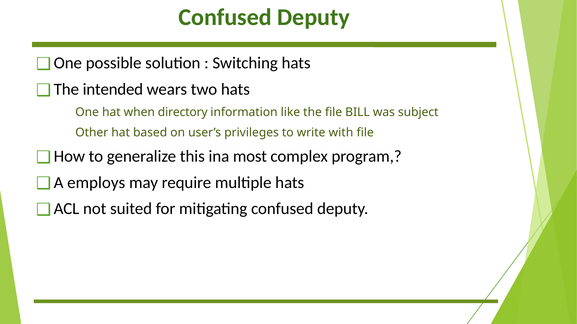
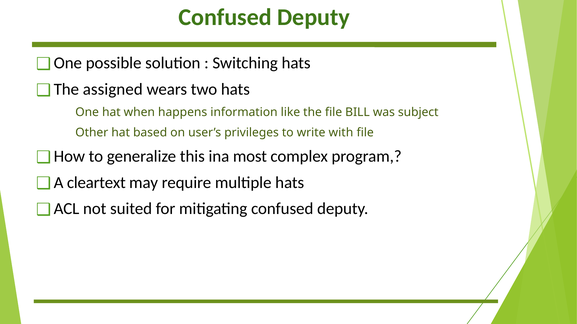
intended: intended -> assigned
directory: directory -> happens
employs: employs -> cleartext
